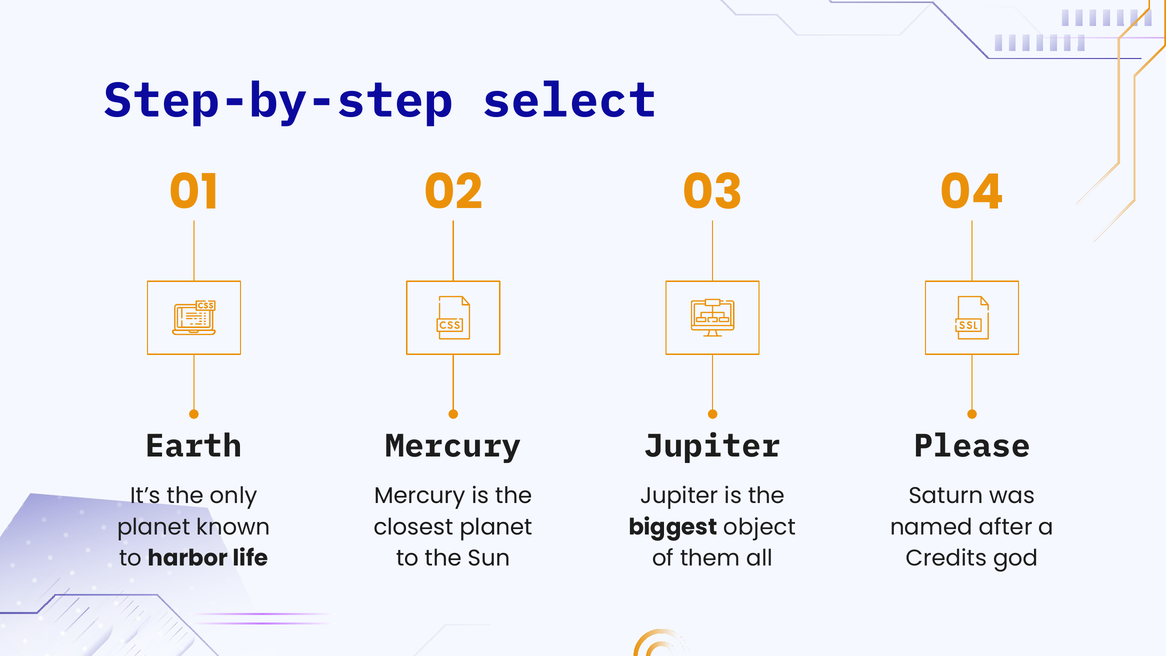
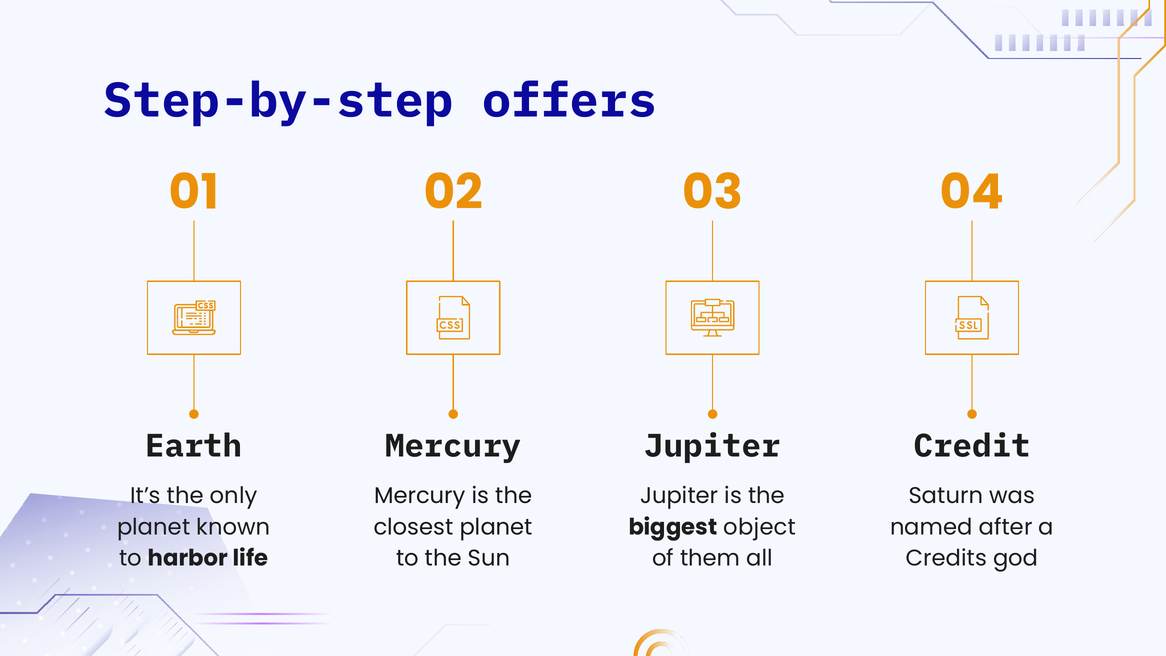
select: select -> offers
Please: Please -> Credit
